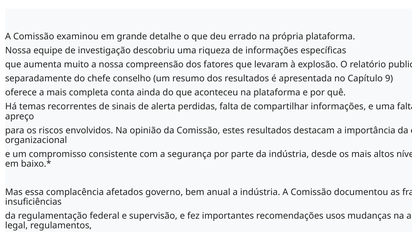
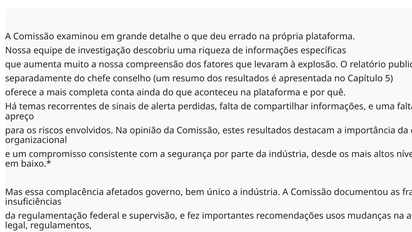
9: 9 -> 5
anual: anual -> único
